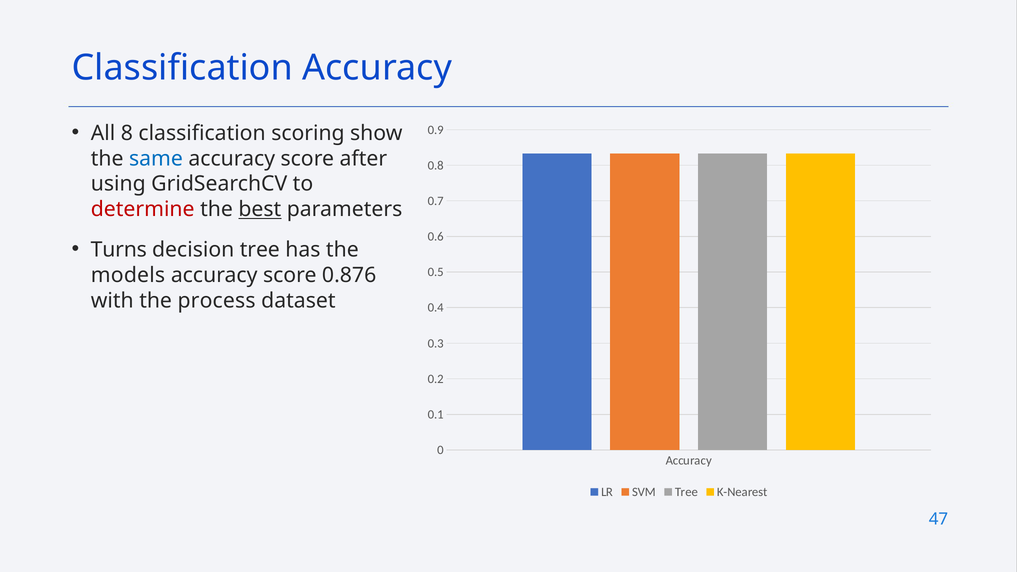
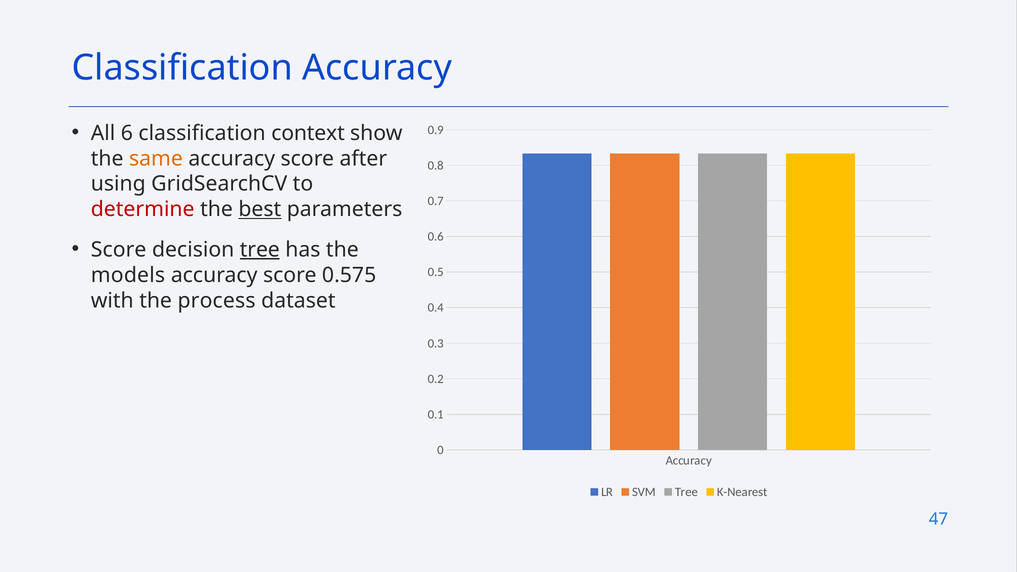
8: 8 -> 6
scoring: scoring -> context
same colour: blue -> orange
Turns at (119, 250): Turns -> Score
tree at (260, 250) underline: none -> present
0.876: 0.876 -> 0.575
